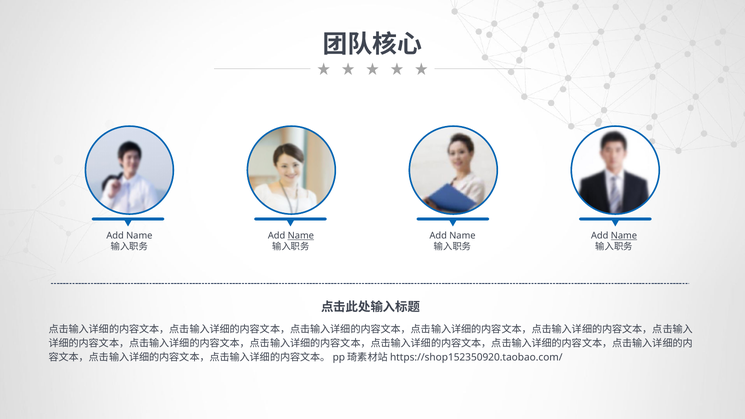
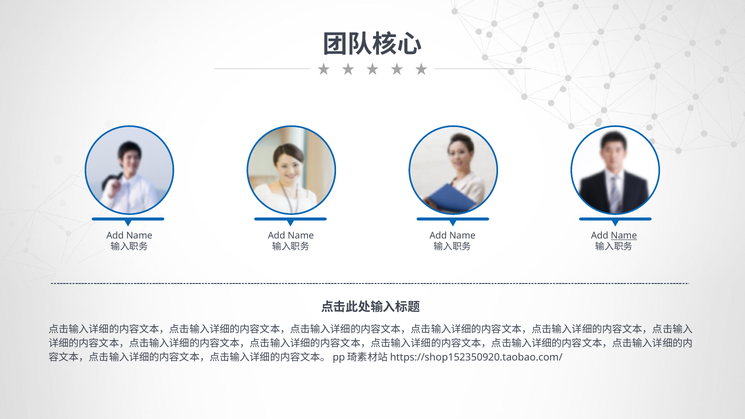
Name at (301, 236) underline: present -> none
